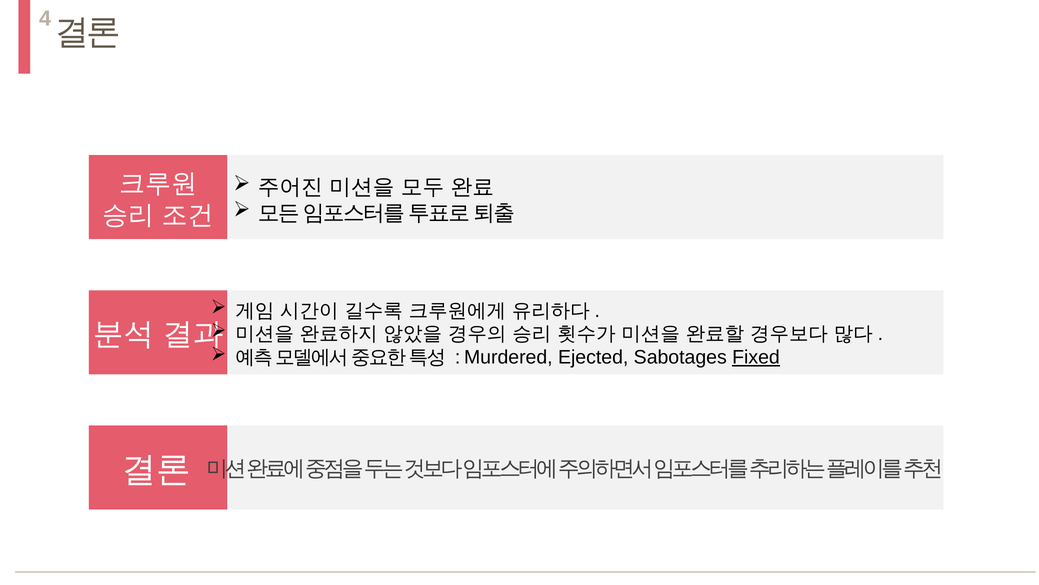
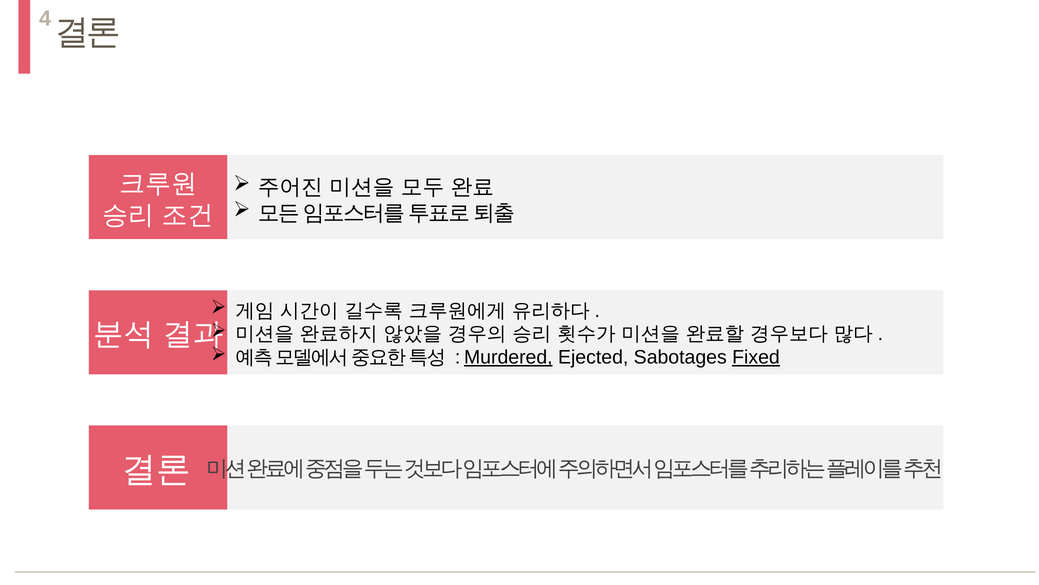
Murdered underline: none -> present
